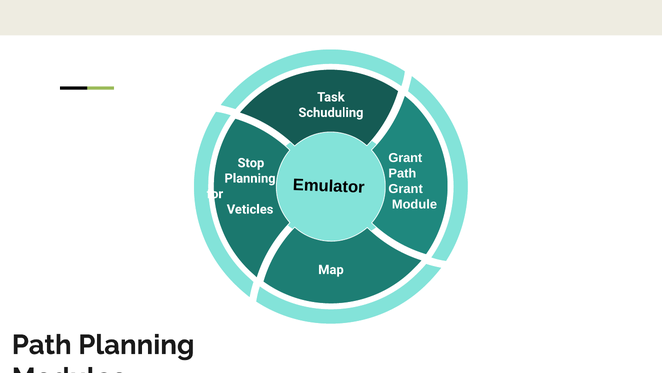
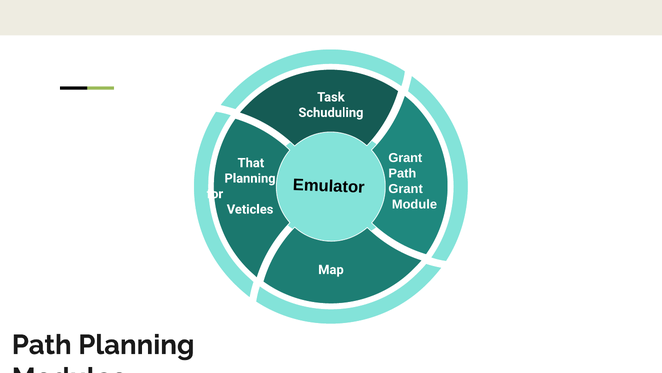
Stop: Stop -> That
